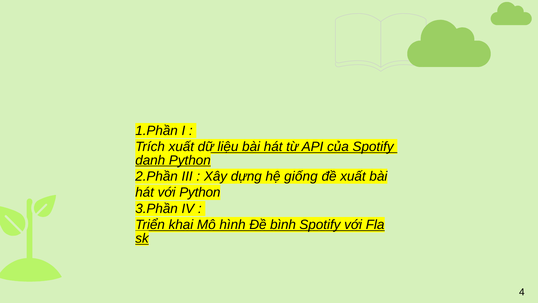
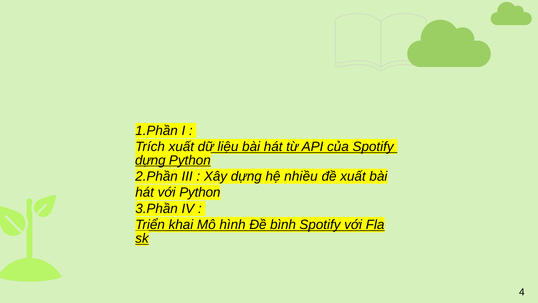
danh at (150, 160): danh -> dựng
giống: giống -> nhiều
